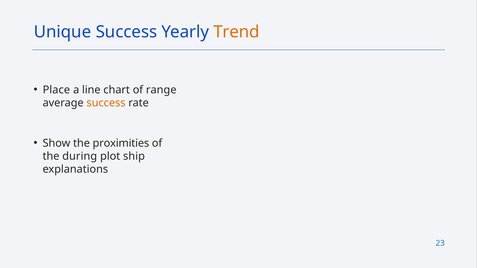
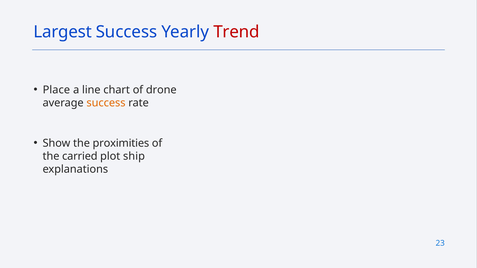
Unique: Unique -> Largest
Trend colour: orange -> red
range: range -> drone
during: during -> carried
